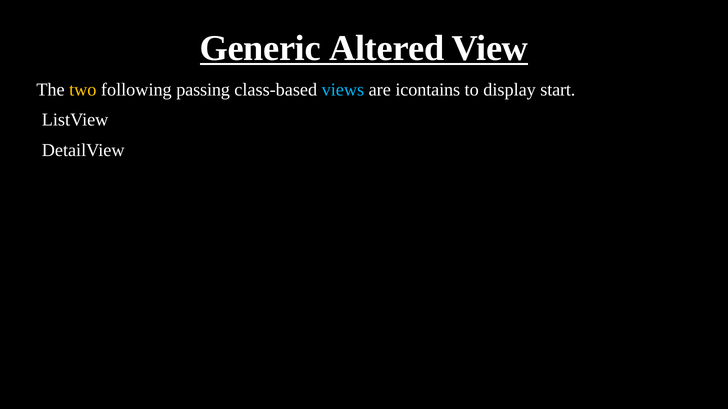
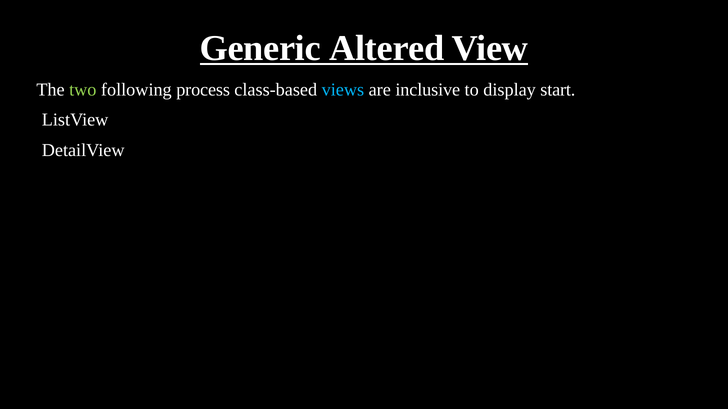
two colour: yellow -> light green
passing: passing -> process
icontains: icontains -> inclusive
